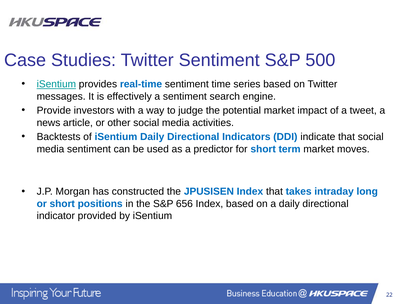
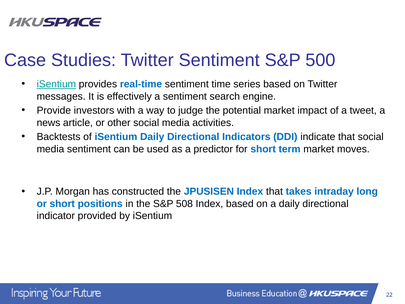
656: 656 -> 508
